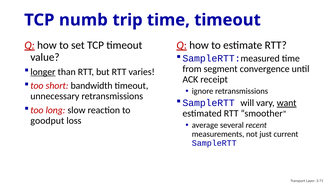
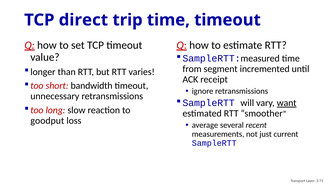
numb: numb -> direct
convergence: convergence -> incremented
longer underline: present -> none
